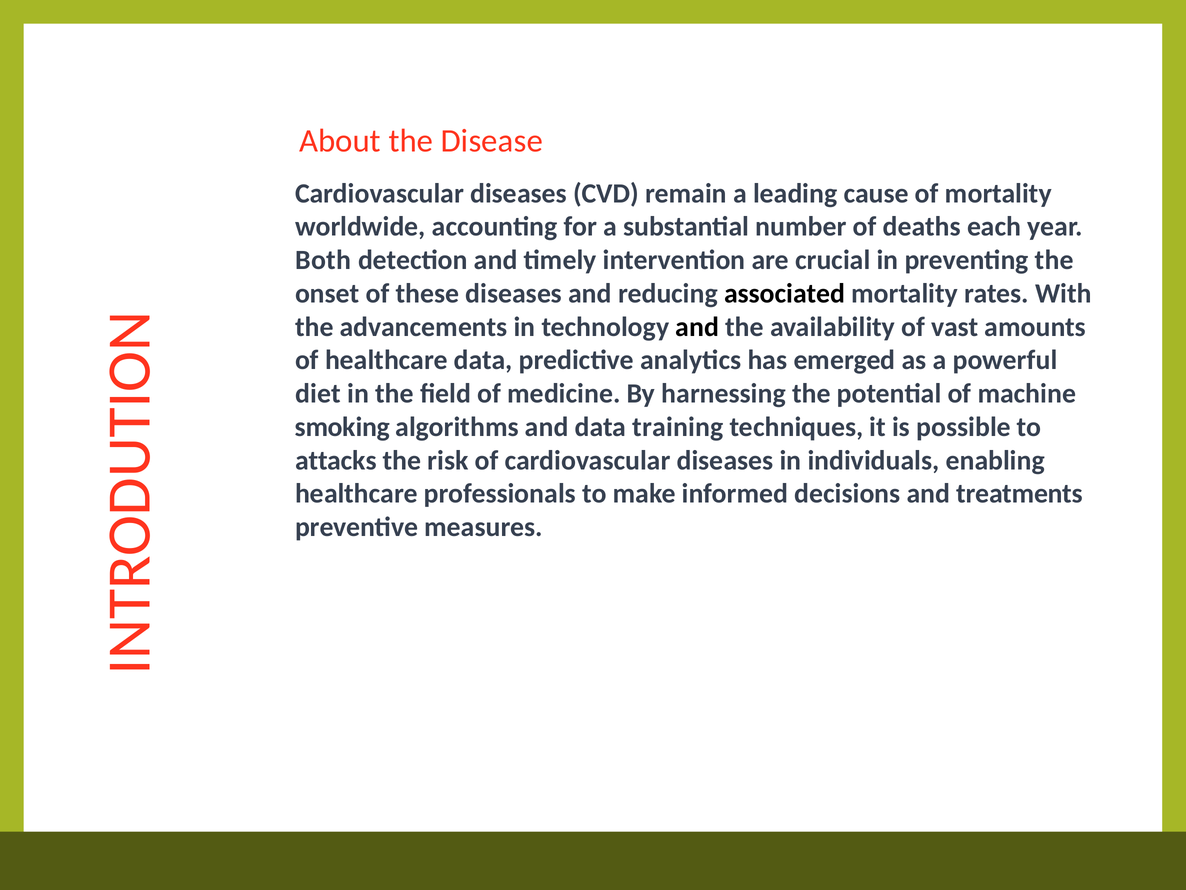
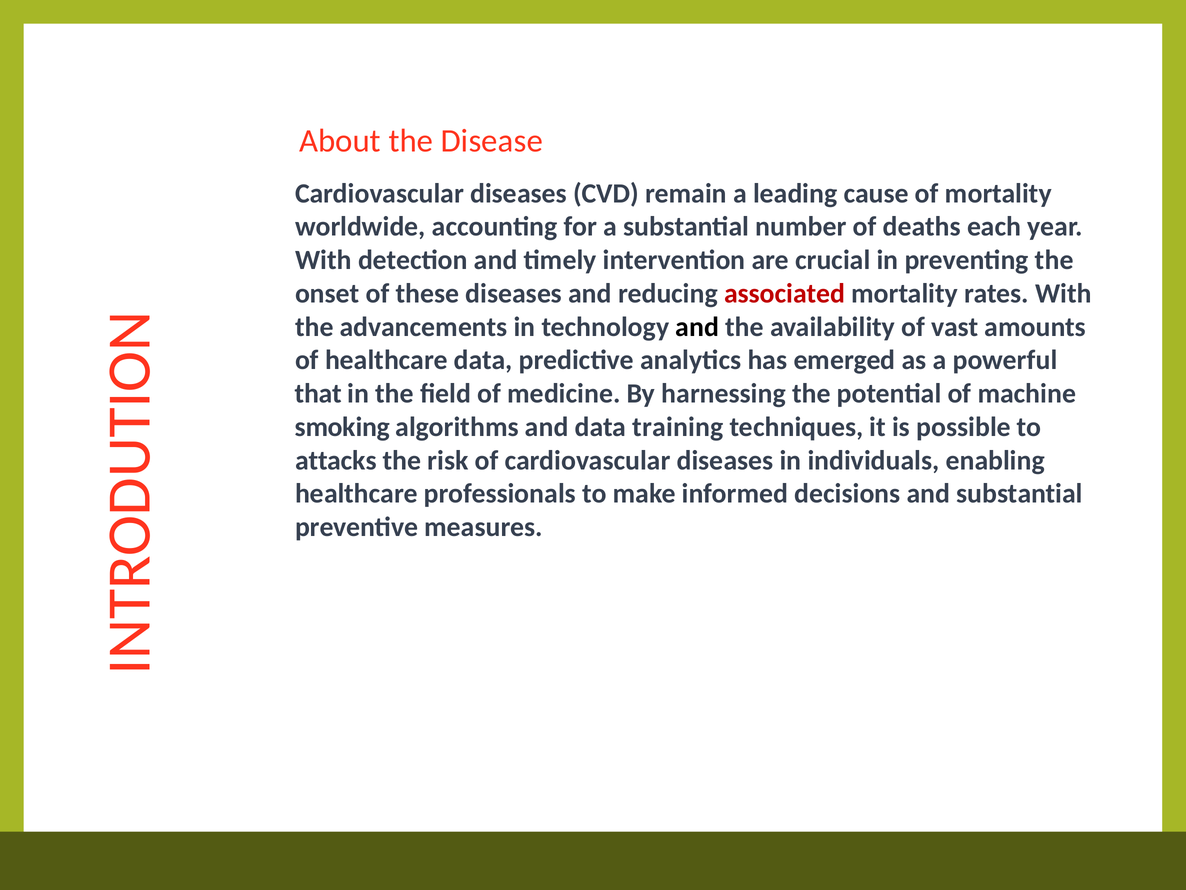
Both at (323, 260): Both -> With
associated colour: black -> red
diet: diet -> that
and treatments: treatments -> substantial
